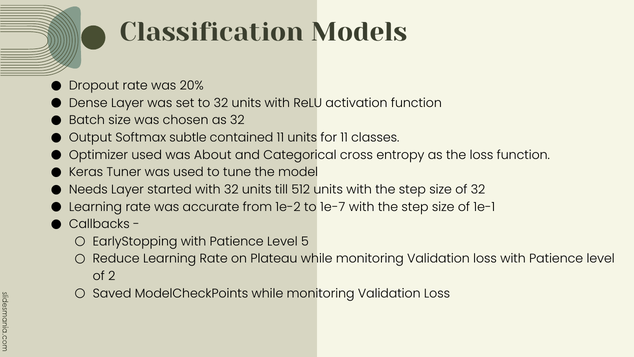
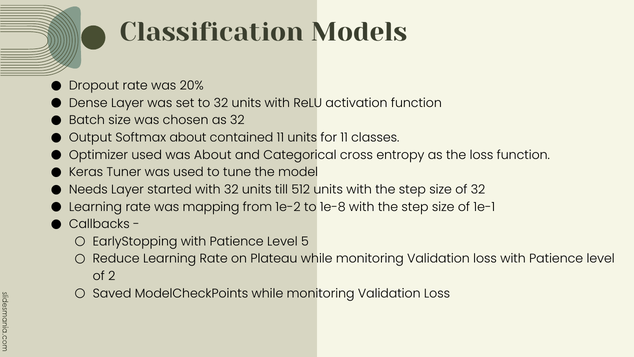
Softmax subtle: subtle -> about
accurate: accurate -> mapping
1e-7: 1e-7 -> 1e-8
